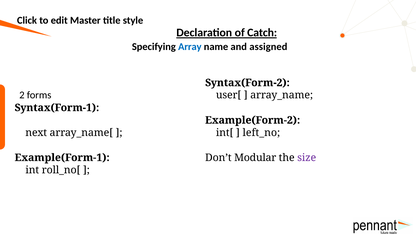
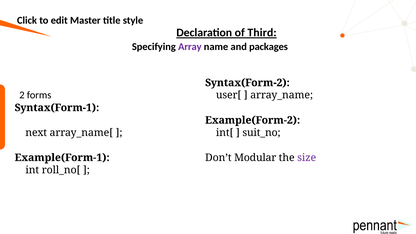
Catch: Catch -> Third
Array colour: blue -> purple
assigned: assigned -> packages
left_no: left_no -> suit_no
